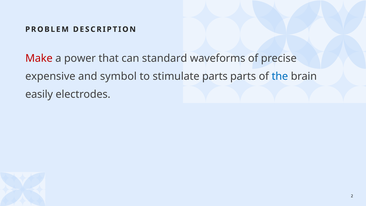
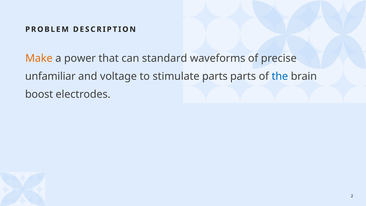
Make colour: red -> orange
expensive: expensive -> unfamiliar
symbol: symbol -> voltage
easily: easily -> boost
